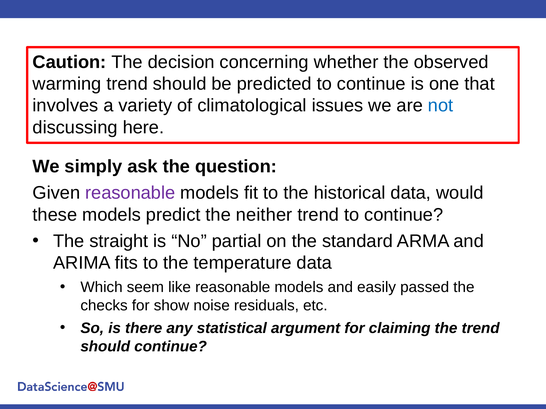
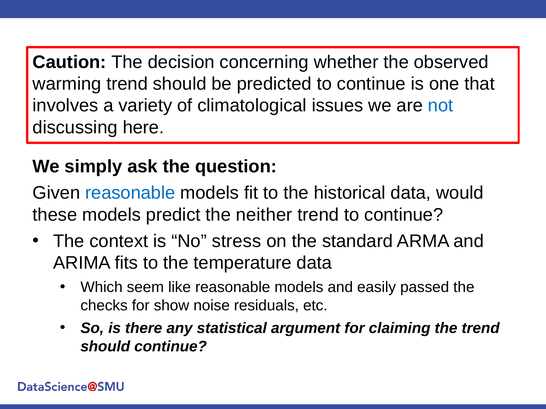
reasonable at (130, 193) colour: purple -> blue
straight: straight -> context
partial: partial -> stress
